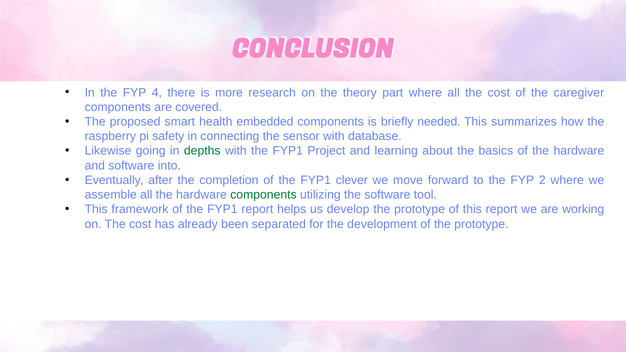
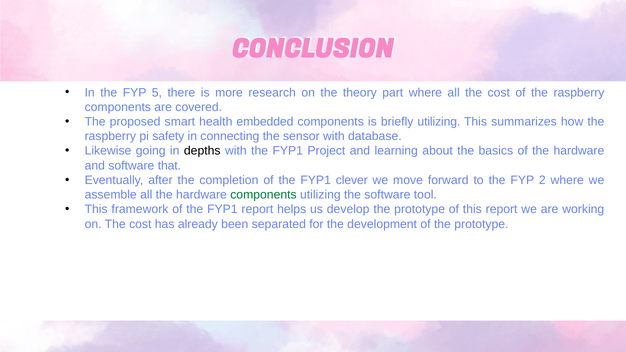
4: 4 -> 5
of the caregiver: caregiver -> raspberry
briefly needed: needed -> utilizing
depths colour: green -> black
into: into -> that
